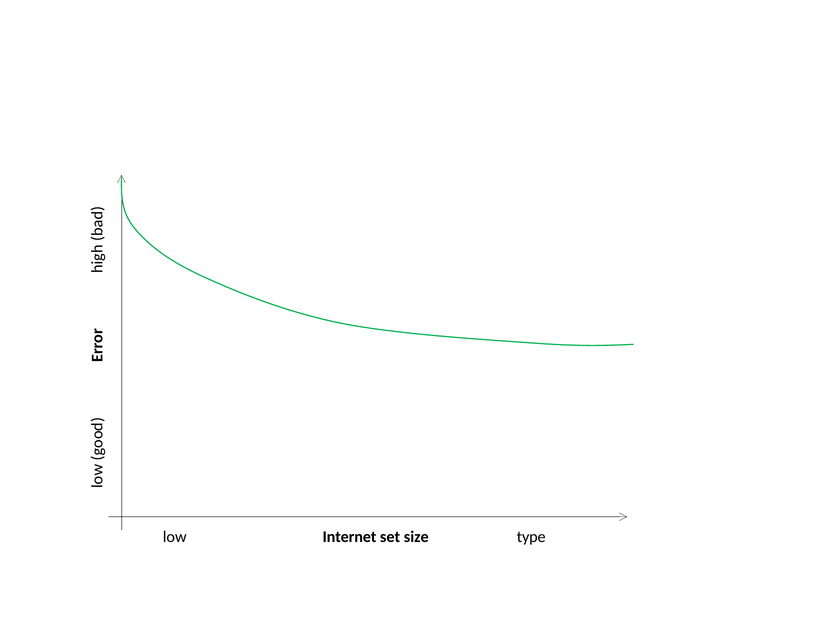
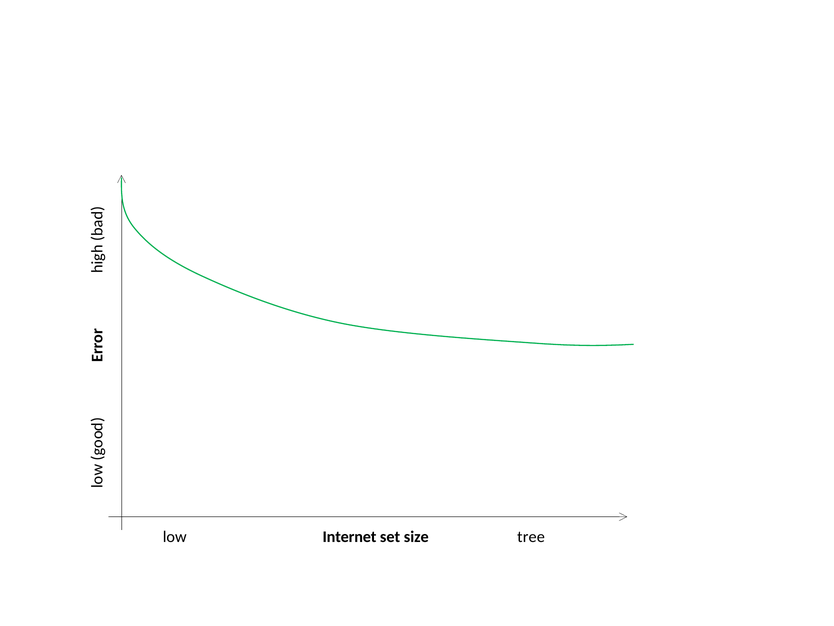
type: type -> tree
